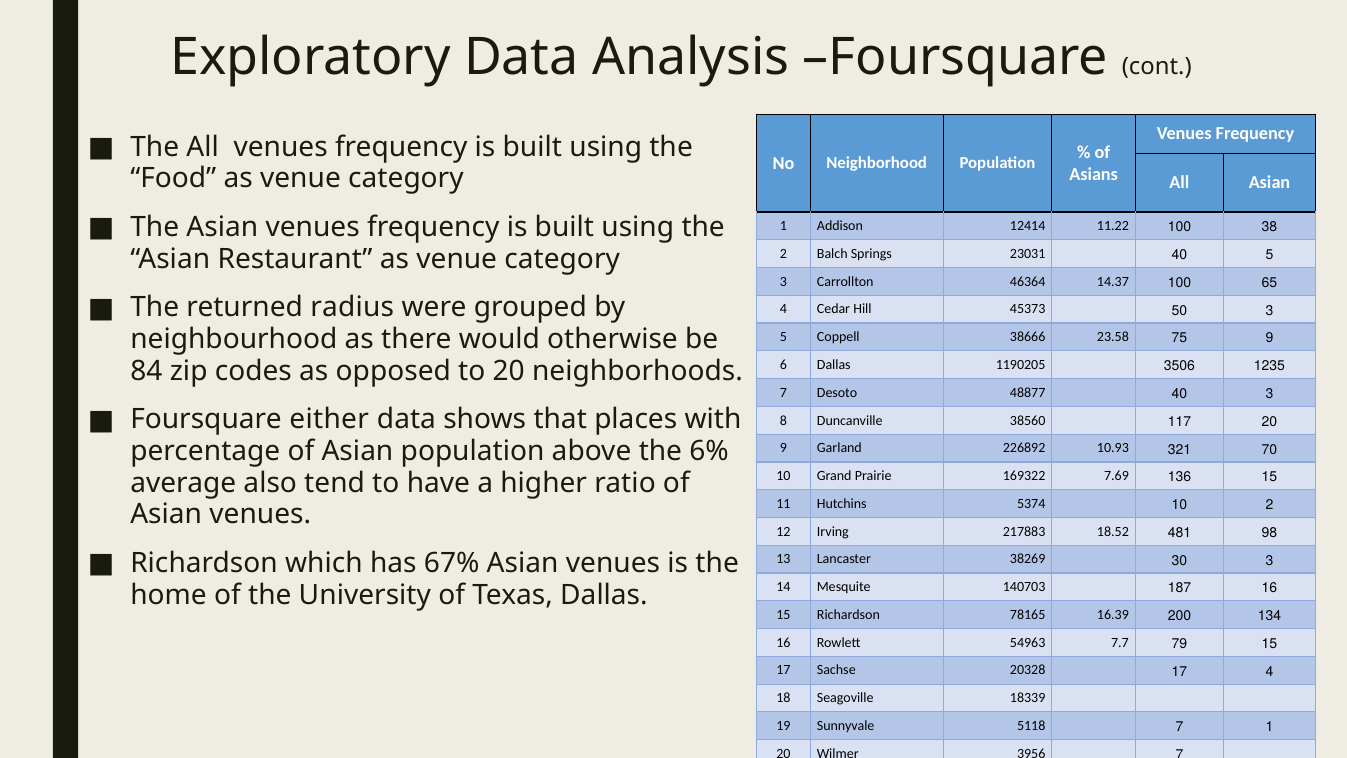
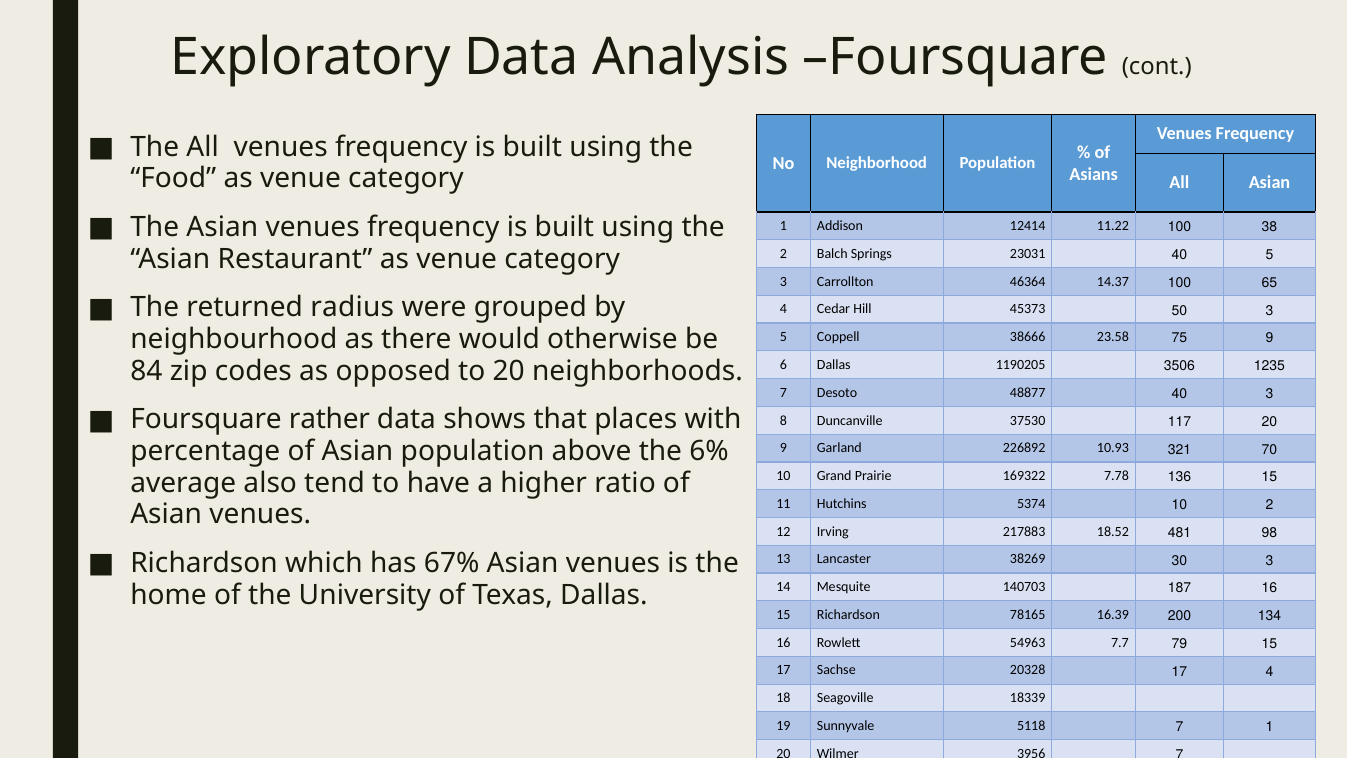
either: either -> rather
38560: 38560 -> 37530
7.69: 7.69 -> 7.78
